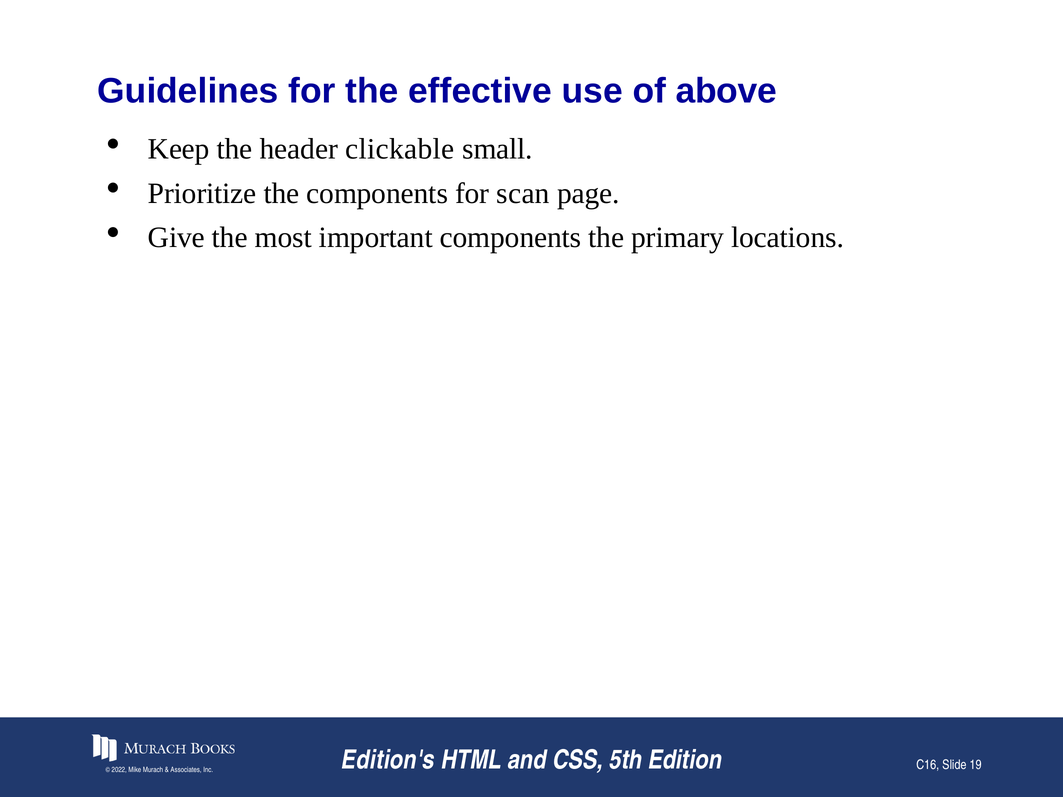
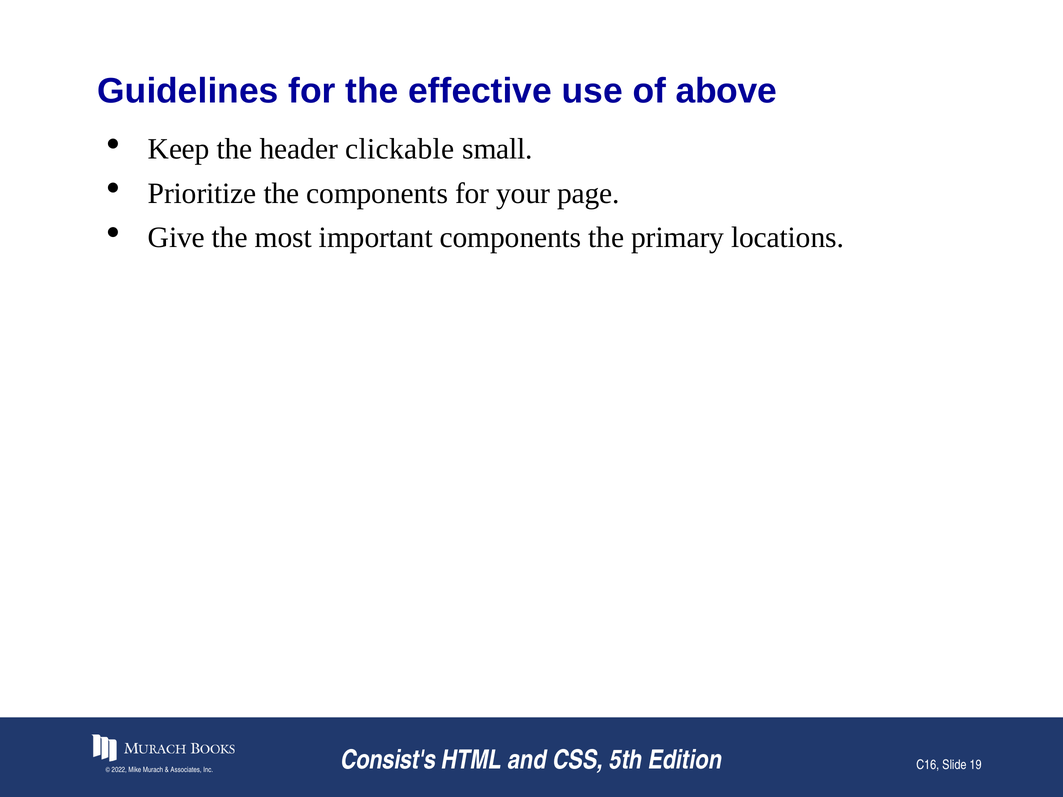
scan: scan -> your
Edition's: Edition's -> Consist's
